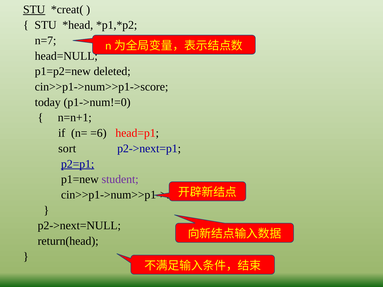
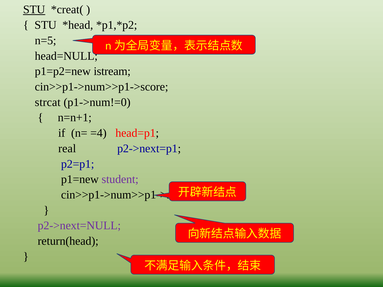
n=7: n=7 -> n=5
deleted: deleted -> istream
today: today -> strcat
=6: =6 -> =4
sort: sort -> real
p2=p1 underline: present -> none
p2->next=NULL colour: black -> purple
